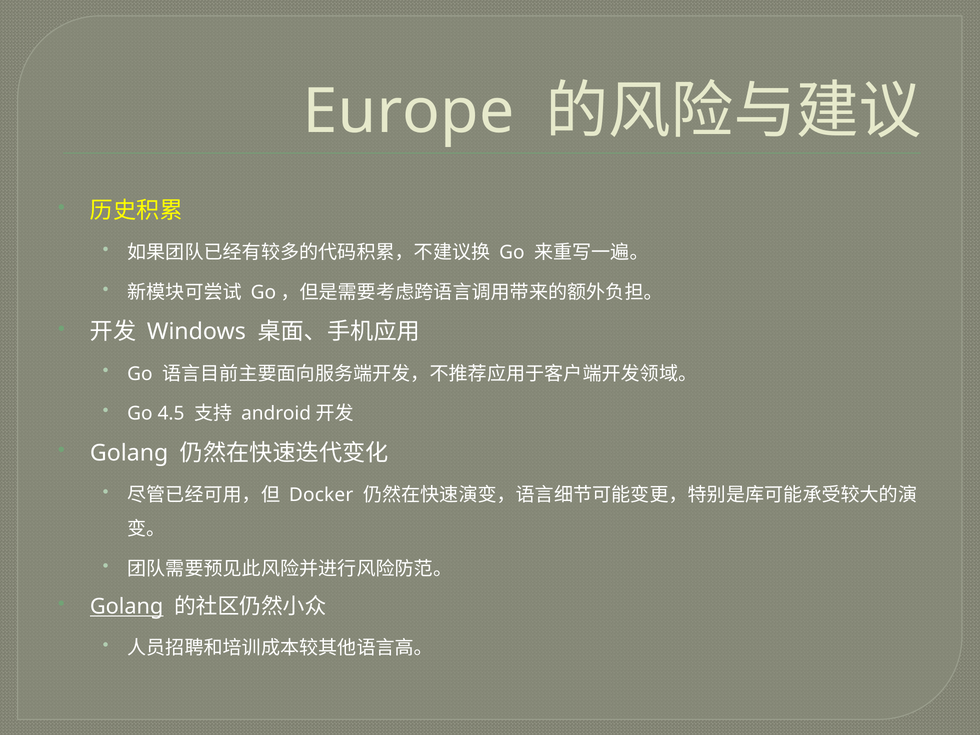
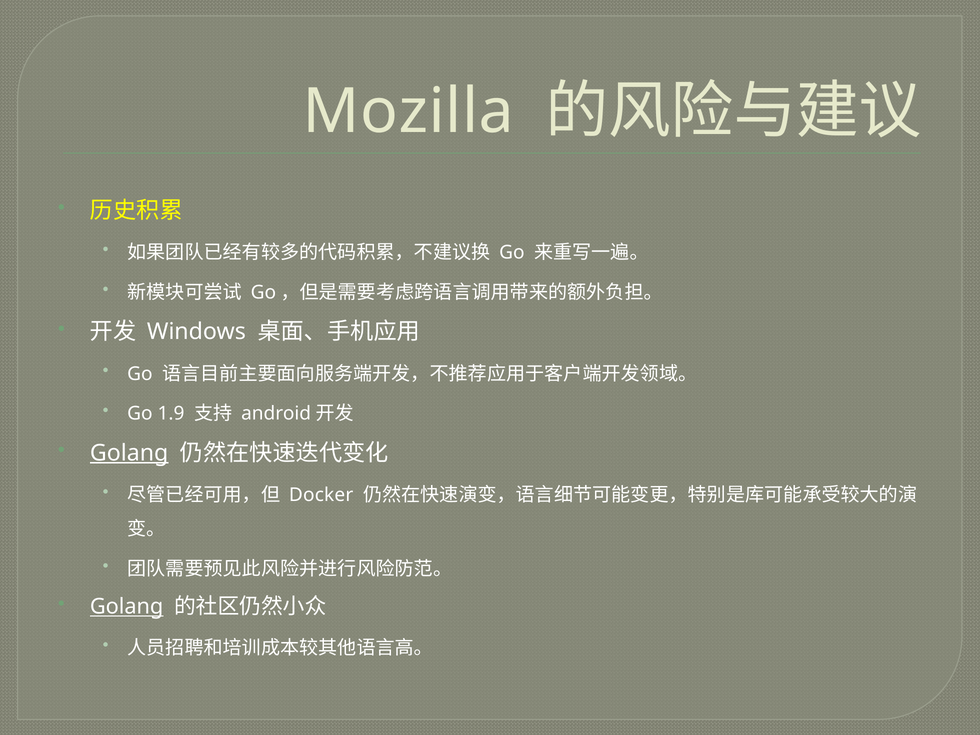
Europe: Europe -> Mozilla
4.5: 4.5 -> 1.9
Golang at (129, 453) underline: none -> present
